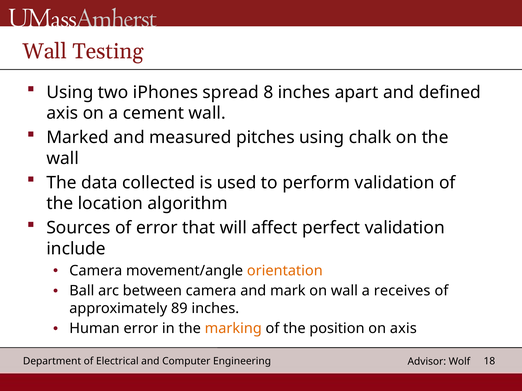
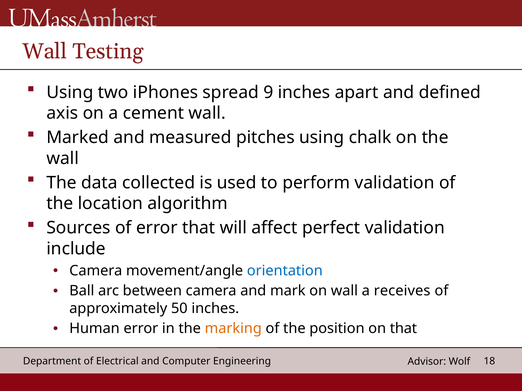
8: 8 -> 9
orientation colour: orange -> blue
89: 89 -> 50
on axis: axis -> that
